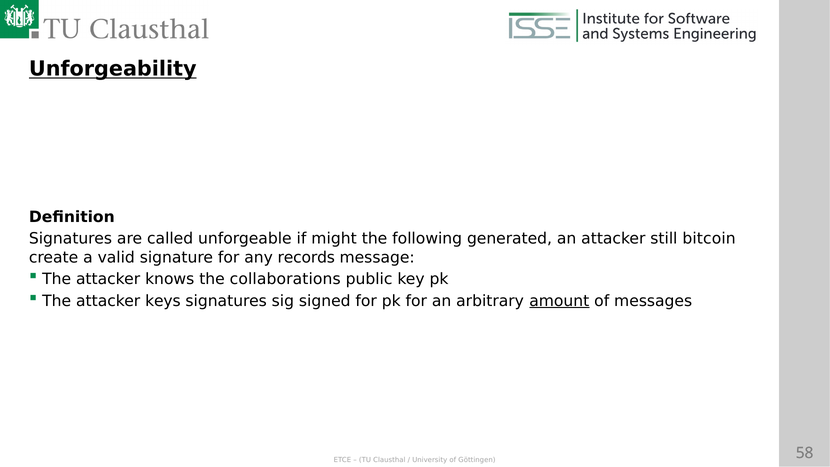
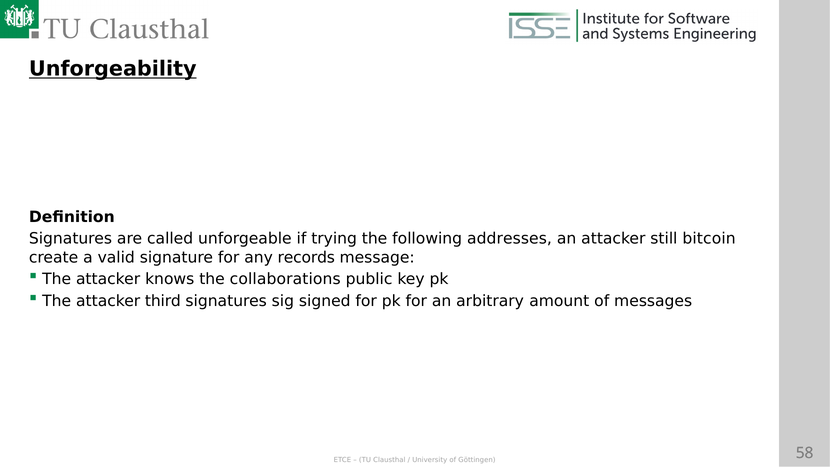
might: might -> trying
generated: generated -> addresses
keys: keys -> third
amount underline: present -> none
